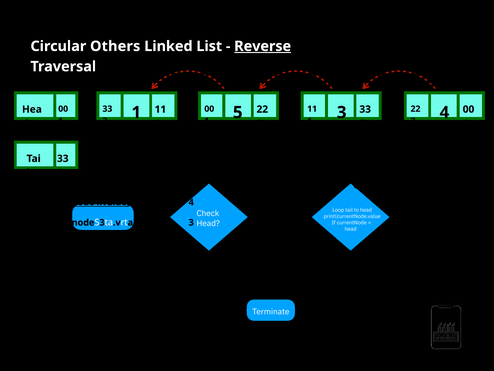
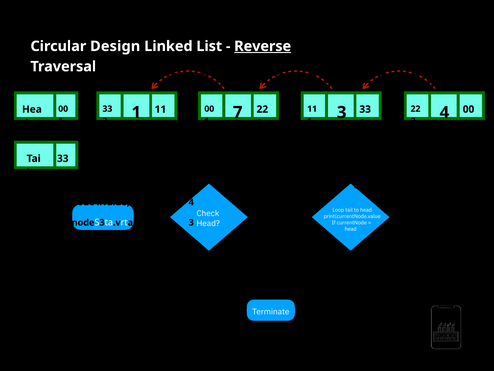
Others: Others -> Design
5: 5 -> 7
print(node4.value underline: present -> none
